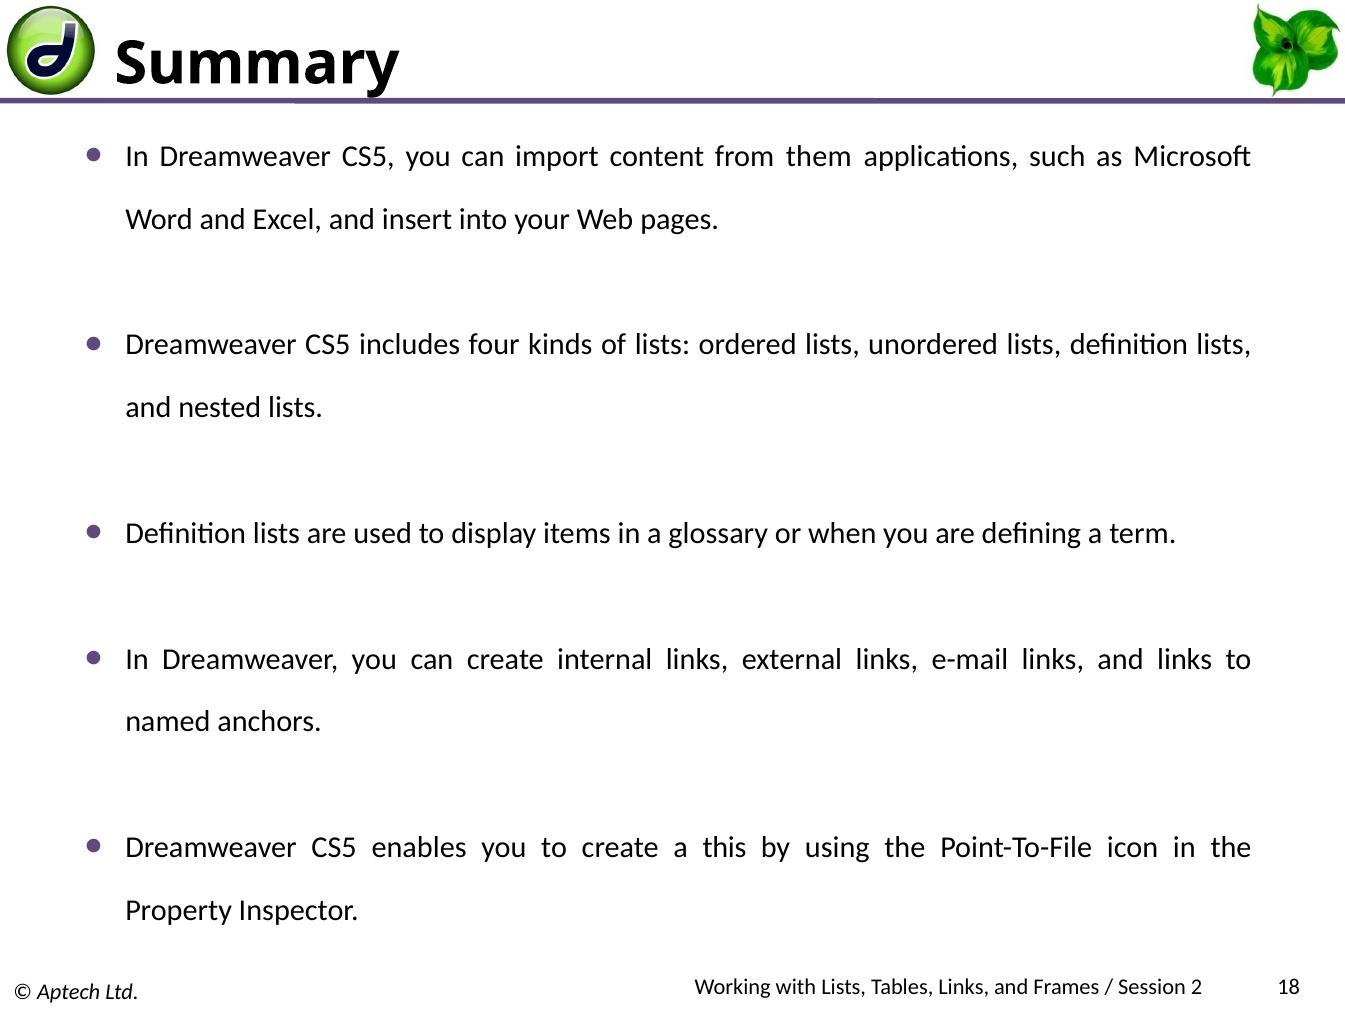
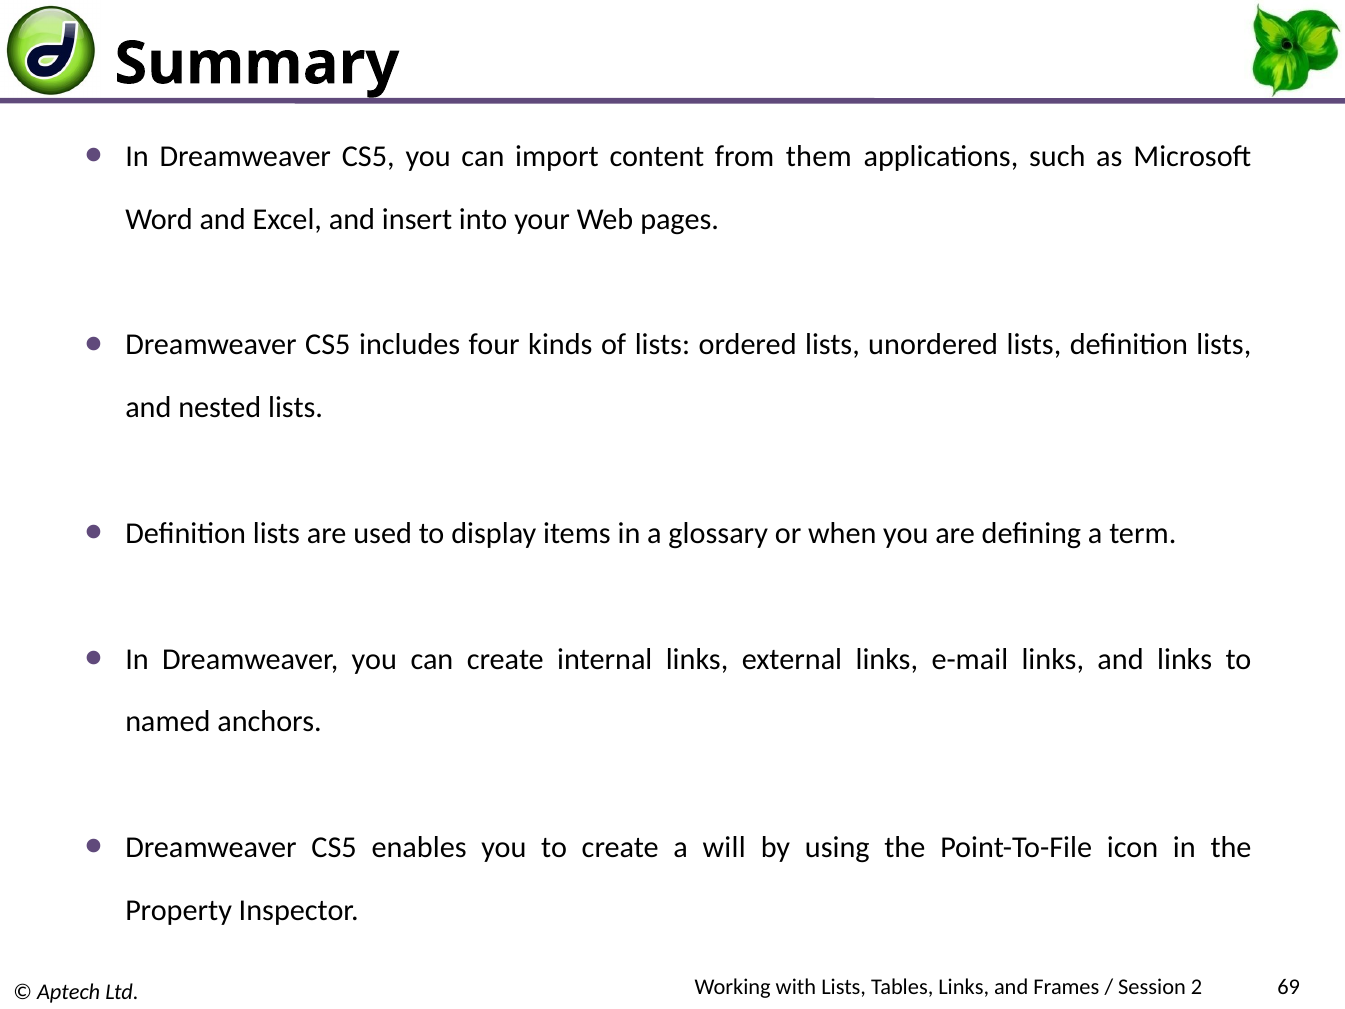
this: this -> will
18: 18 -> 69
